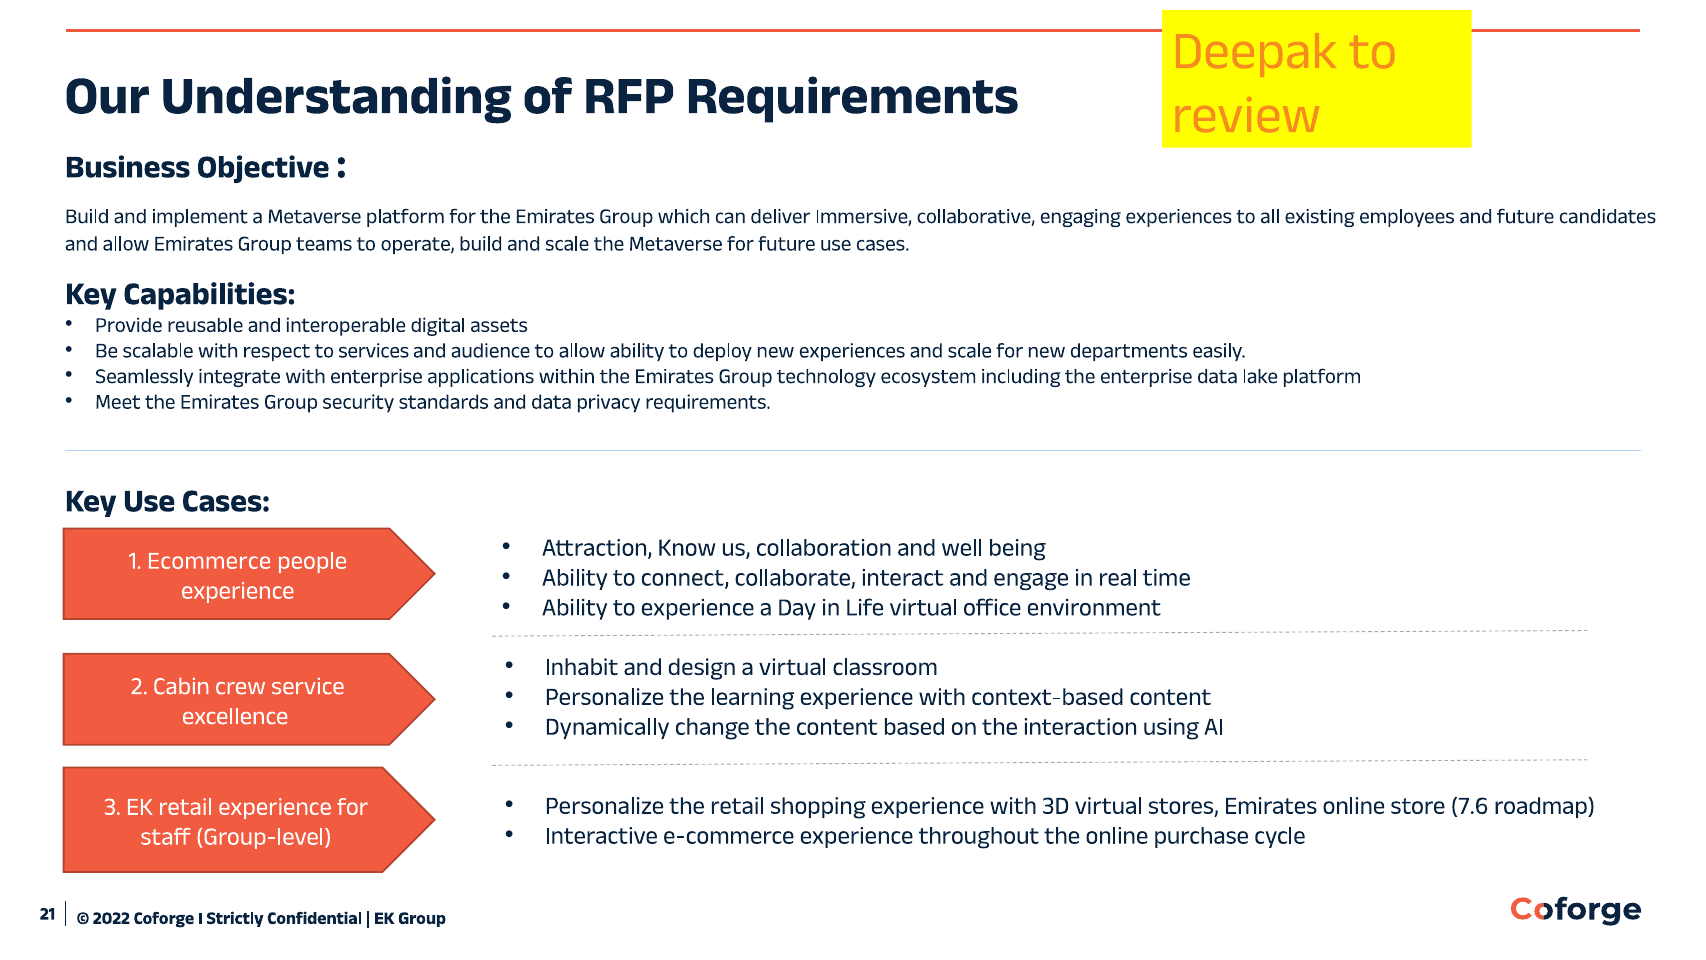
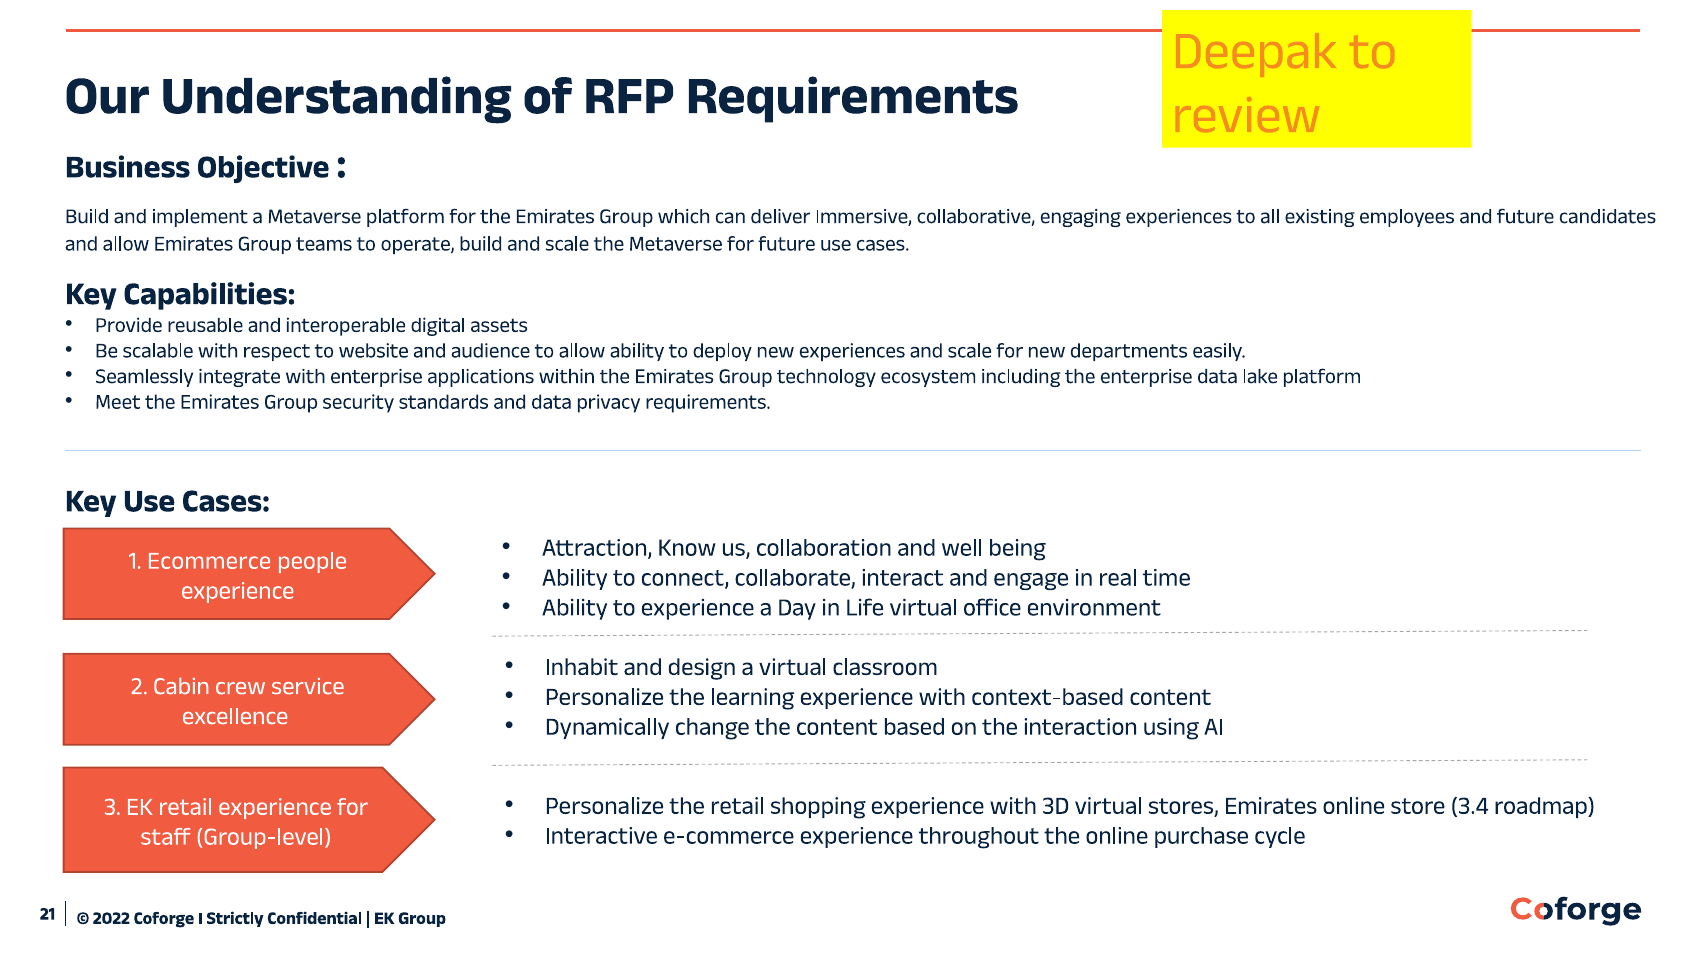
services: services -> website
7.6: 7.6 -> 3.4
